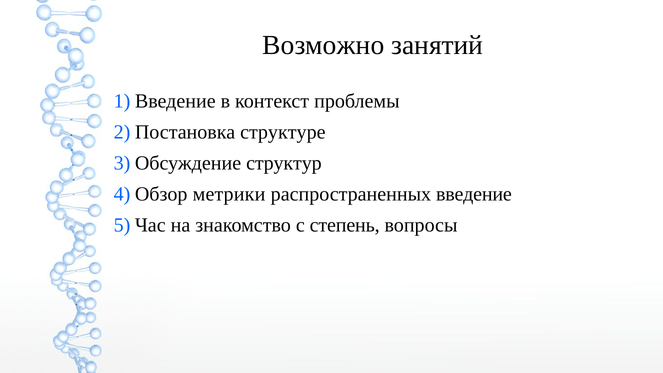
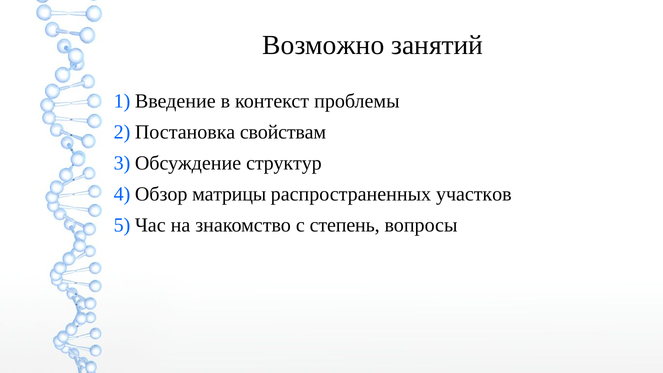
структуре: структуре -> свойствам
метрики: метрики -> матрицы
введение: введение -> участков
